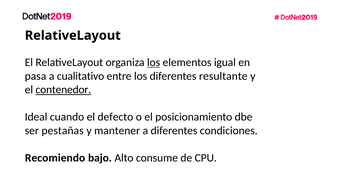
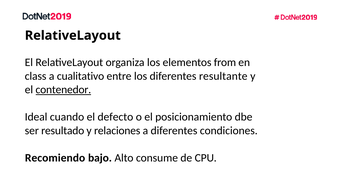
los at (154, 62) underline: present -> none
igual: igual -> from
pasa: pasa -> class
pestañas: pestañas -> resultado
mantener: mantener -> relaciones
